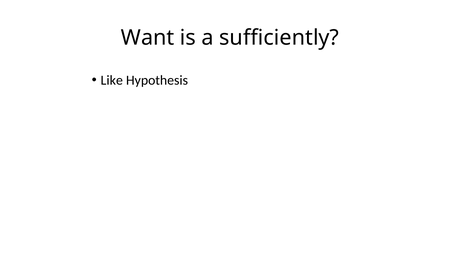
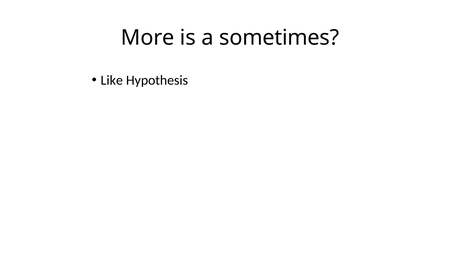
Want: Want -> More
sufficiently: sufficiently -> sometimes
